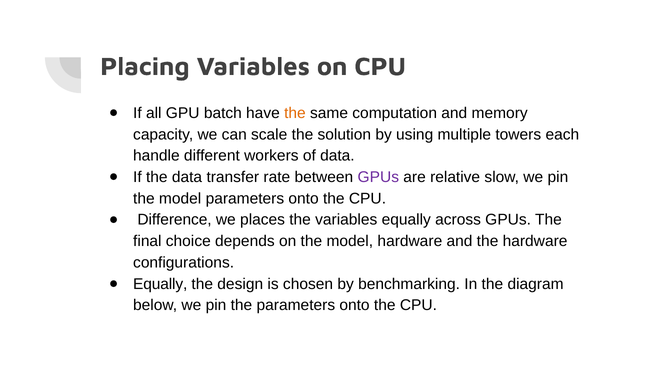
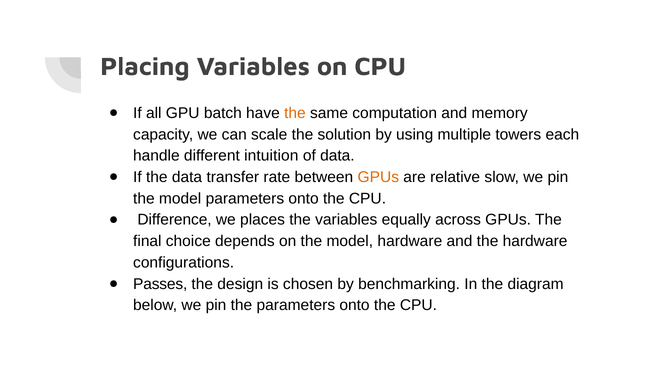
workers: workers -> intuition
GPUs at (378, 177) colour: purple -> orange
Equally at (160, 284): Equally -> Passes
